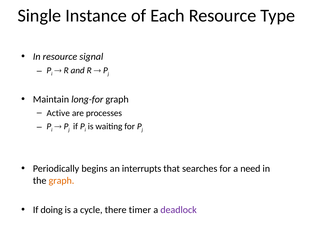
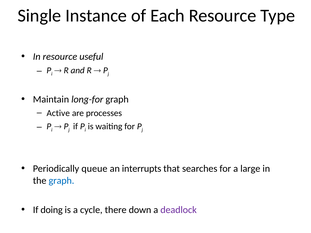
signal: signal -> useful
begins: begins -> queue
need: need -> large
graph at (61, 181) colour: orange -> blue
timer: timer -> down
